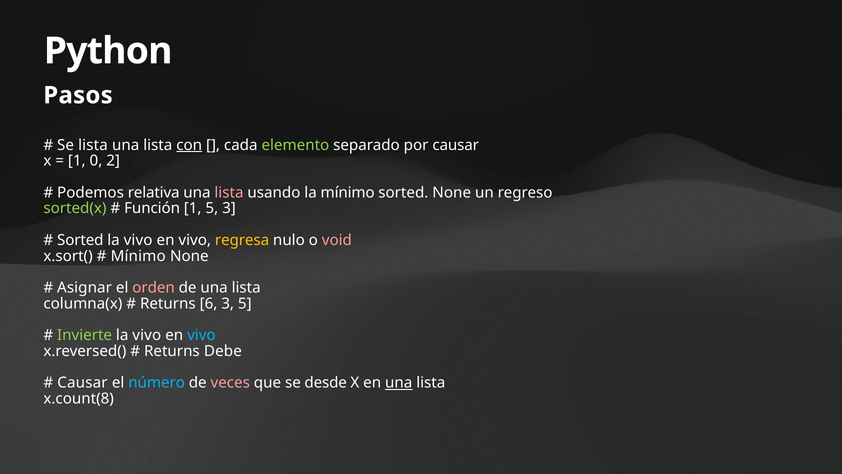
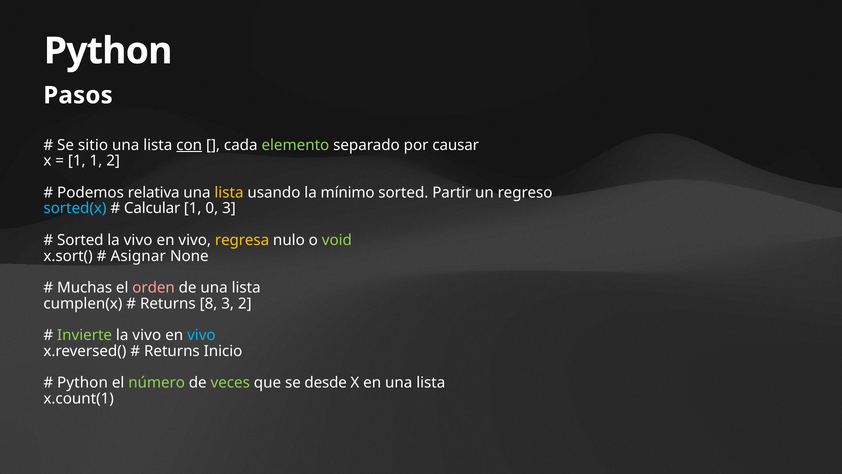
Se lista: lista -> sitio
1 0: 0 -> 1
lista at (229, 192) colour: pink -> yellow
sorted None: None -> Partir
sorted(x colour: light green -> light blue
Función: Función -> Calcular
1 5: 5 -> 0
void colour: pink -> light green
Mínimo at (138, 256): Mínimo -> Asignar
Asignar: Asignar -> Muchas
columna(x: columna(x -> cumplen(x
6: 6 -> 8
3 5: 5 -> 2
Debe: Debe -> Inicio
Causar at (82, 383): Causar -> Python
número colour: light blue -> light green
veces colour: pink -> light green
una at (399, 383) underline: present -> none
x.count(8: x.count(8 -> x.count(1
